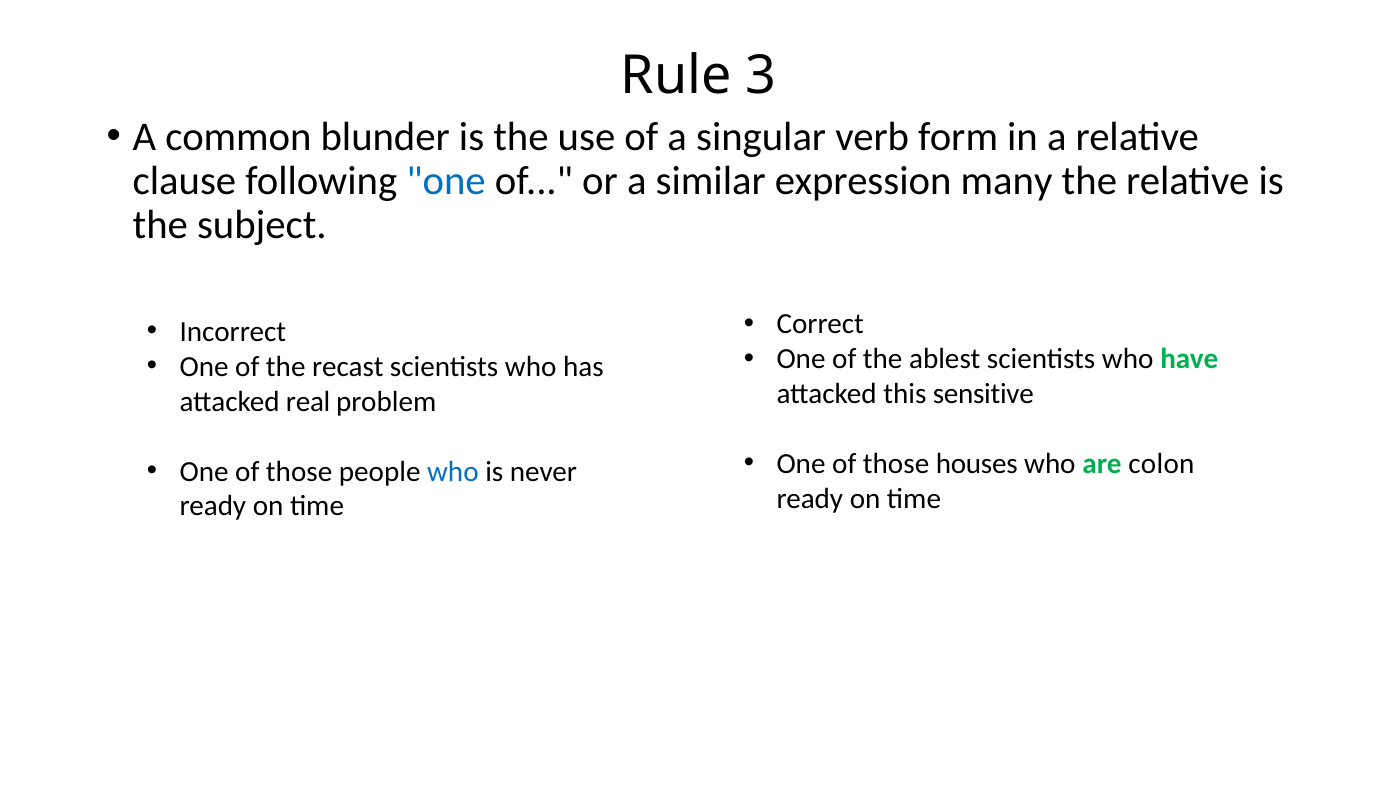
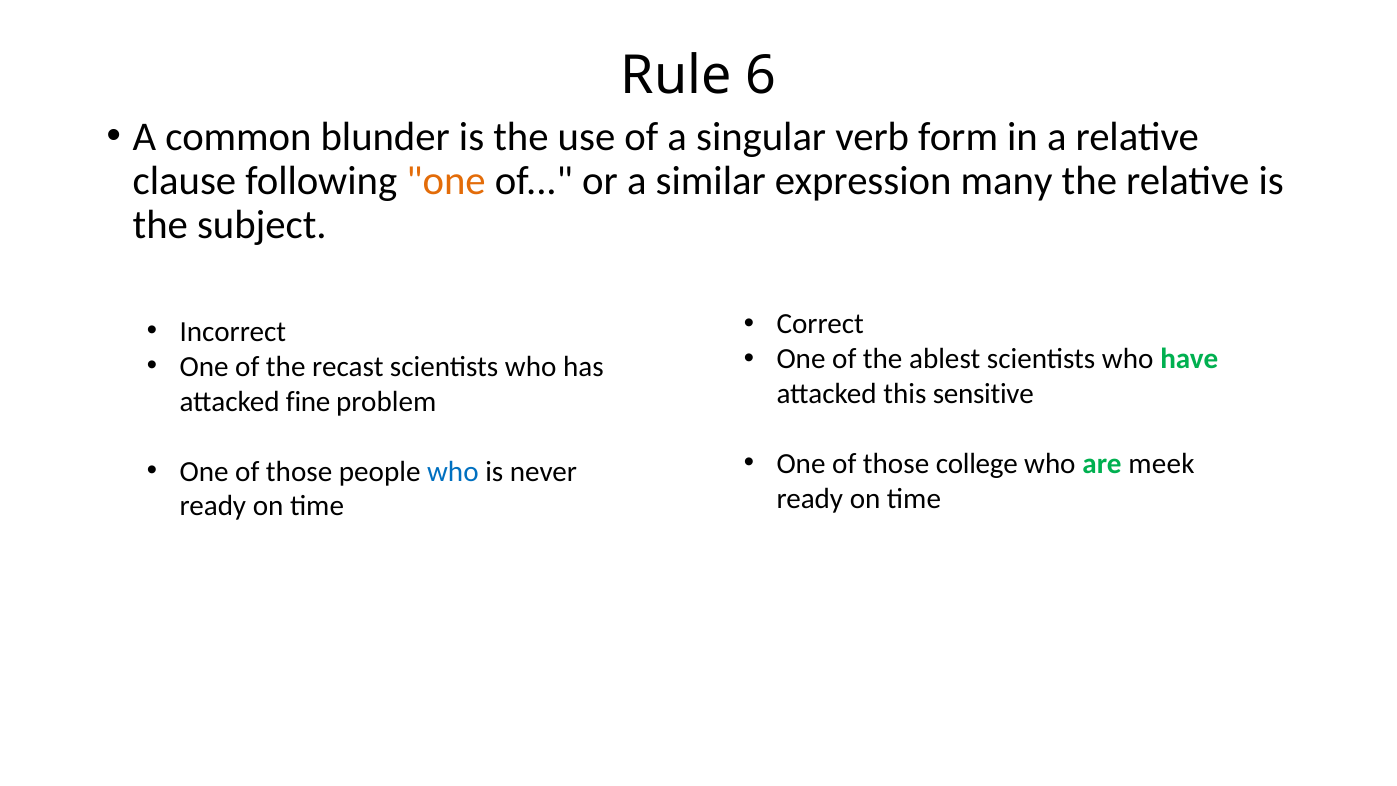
3: 3 -> 6
one at (446, 181) colour: blue -> orange
real: real -> fine
houses: houses -> college
colon: colon -> meek
